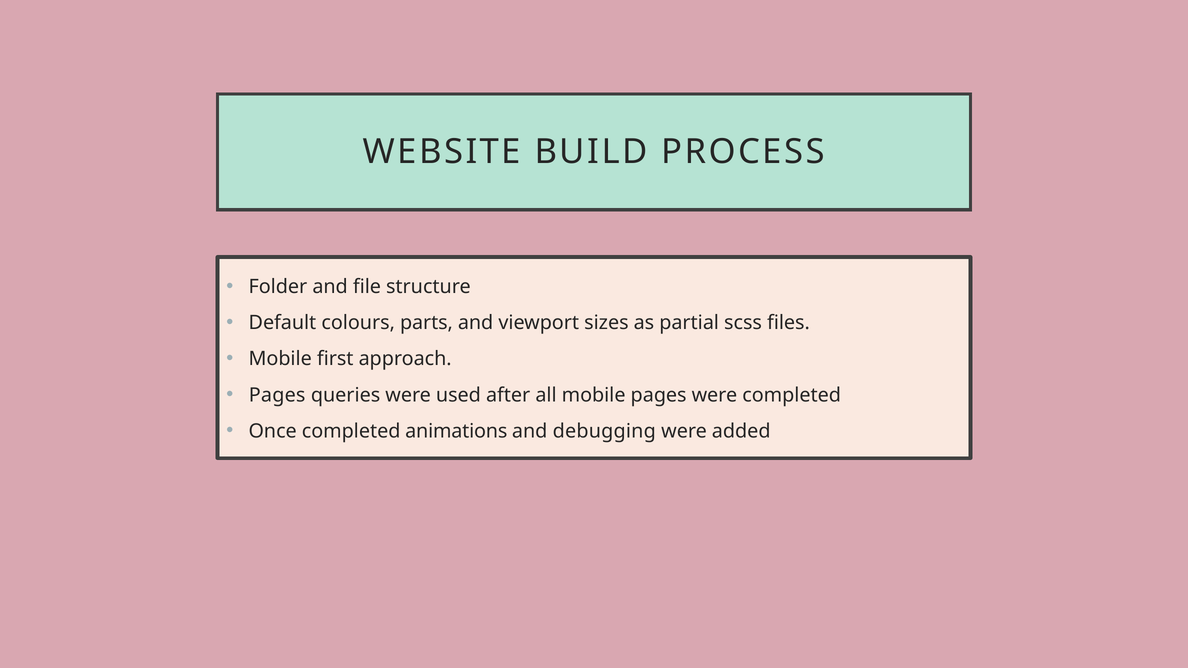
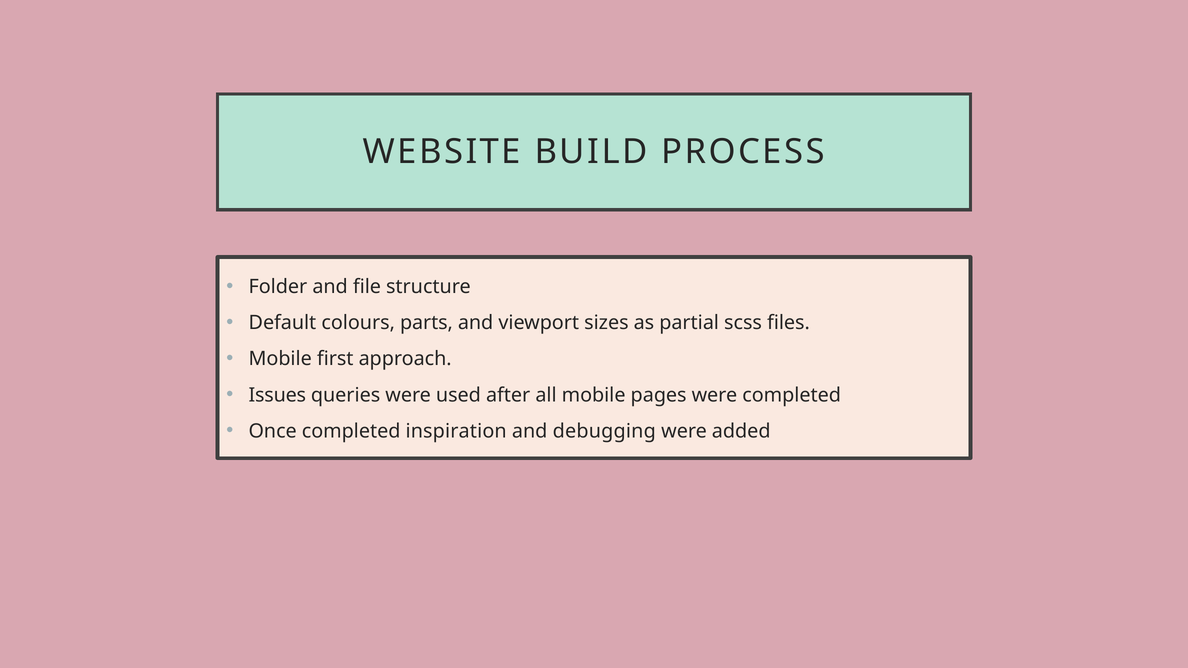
Pages at (277, 395): Pages -> Issues
animations: animations -> inspiration
